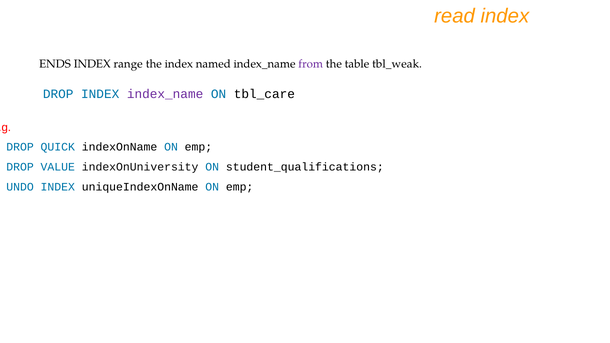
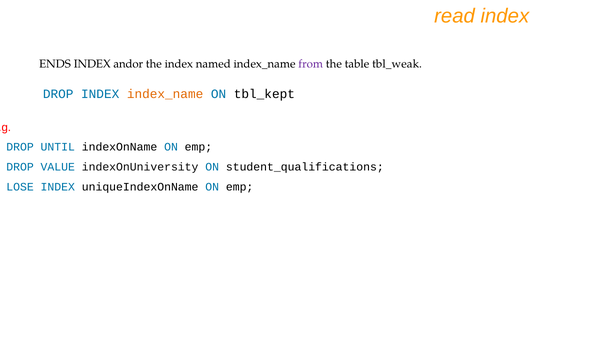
range: range -> andor
index_name at (165, 94) colour: purple -> orange
tbl_care: tbl_care -> tbl_kept
QUICK: QUICK -> UNTIL
UNDO: UNDO -> LOSE
